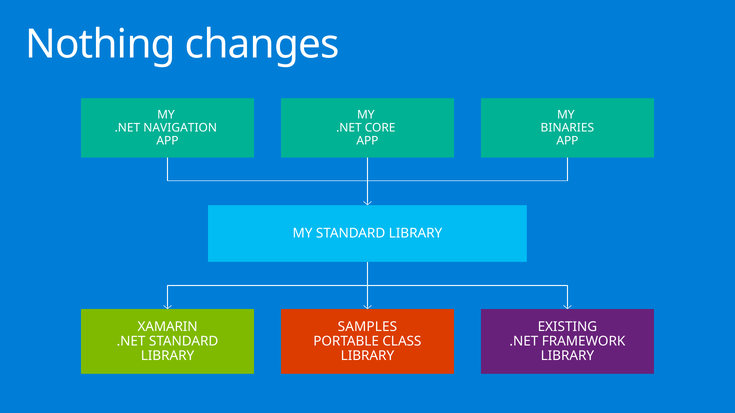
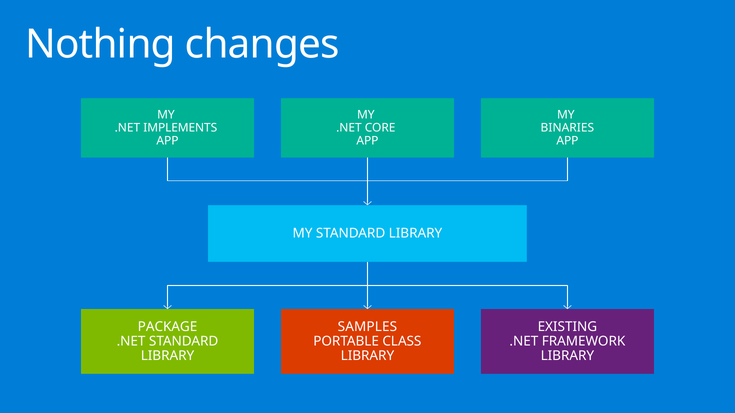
NAVIGATION: NAVIGATION -> IMPLEMENTS
XAMARIN: XAMARIN -> PACKAGE
